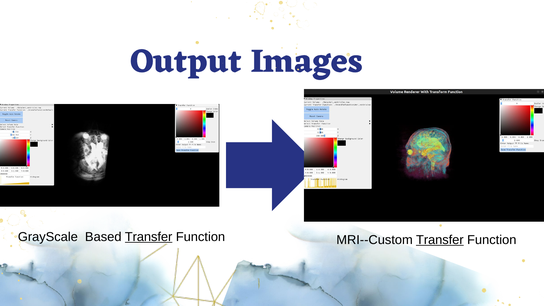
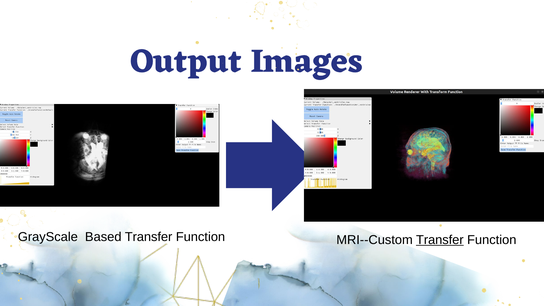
Transfer at (149, 237) underline: present -> none
